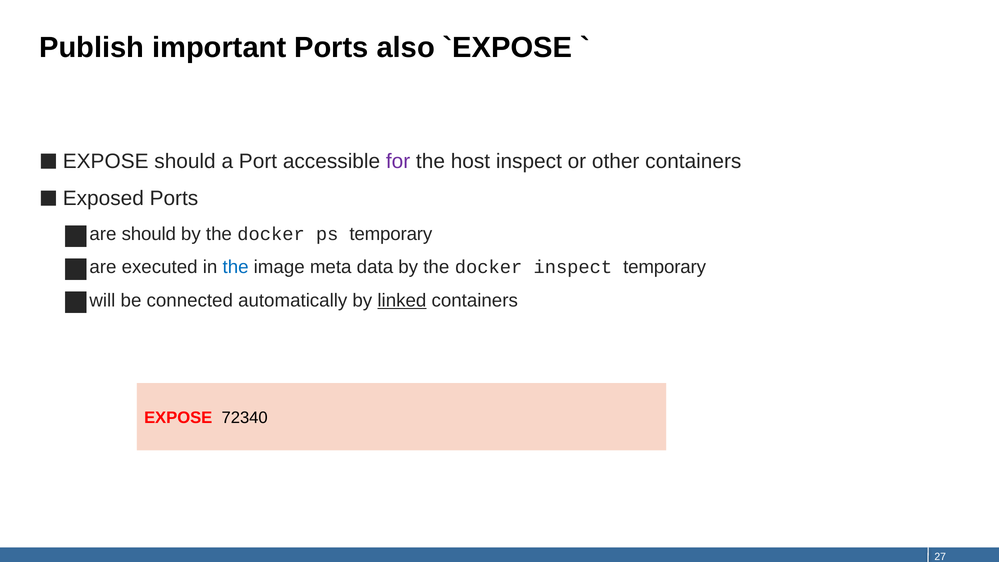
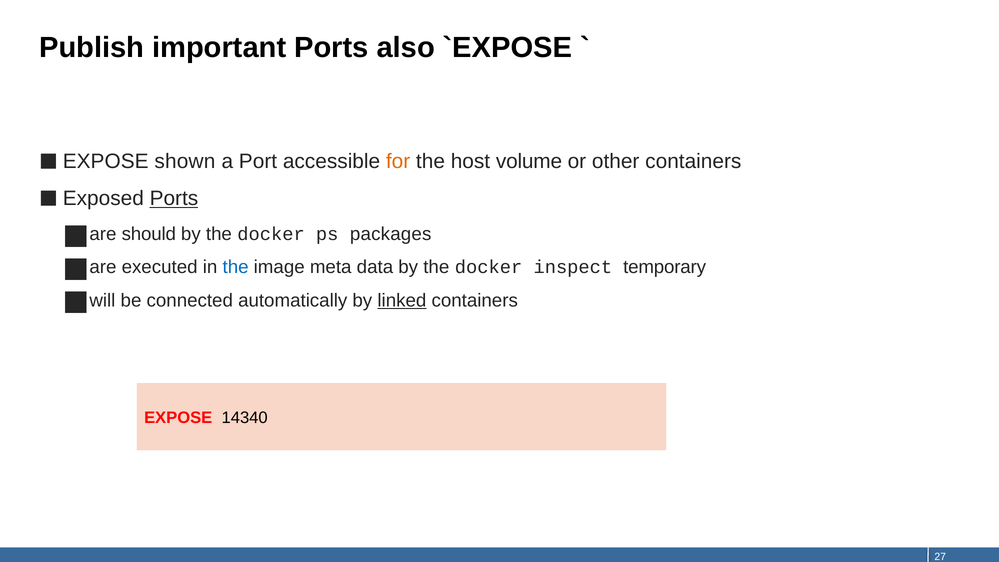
EXPOSE should: should -> shown
for colour: purple -> orange
host inspect: inspect -> volume
Ports at (174, 198) underline: none -> present
ps temporary: temporary -> packages
72340: 72340 -> 14340
